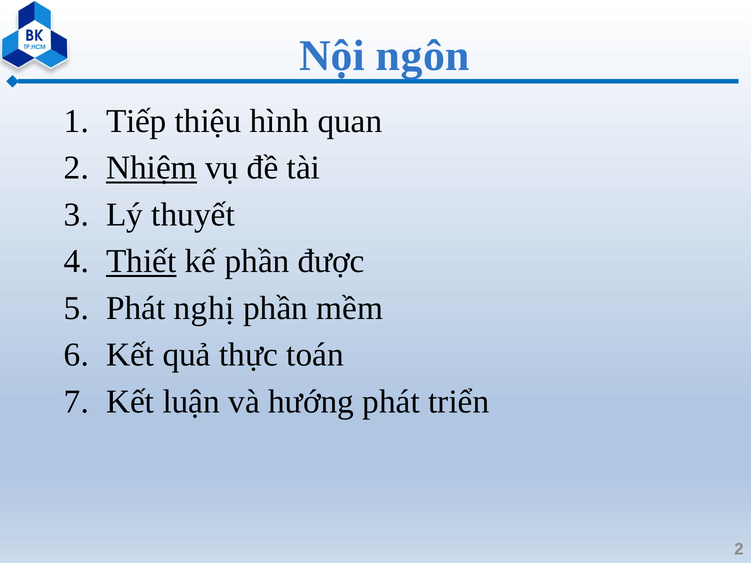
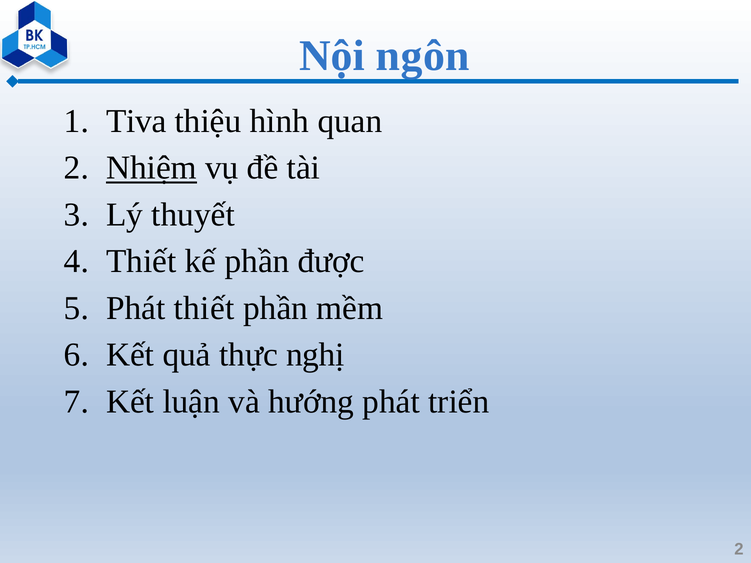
Tiếp: Tiếp -> Tiva
Thiết at (141, 262) underline: present -> none
Phát nghị: nghị -> thiết
toán: toán -> nghị
